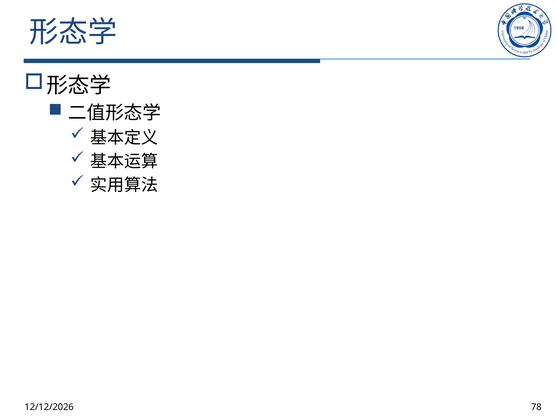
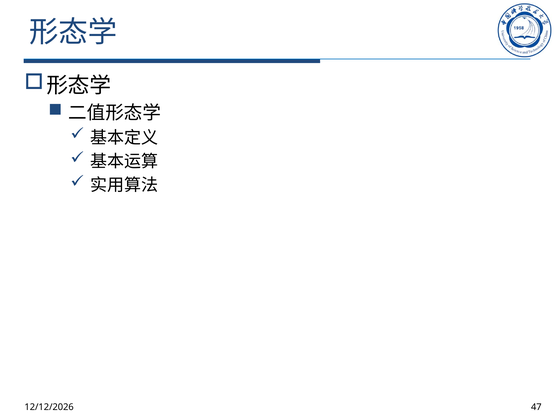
78: 78 -> 47
